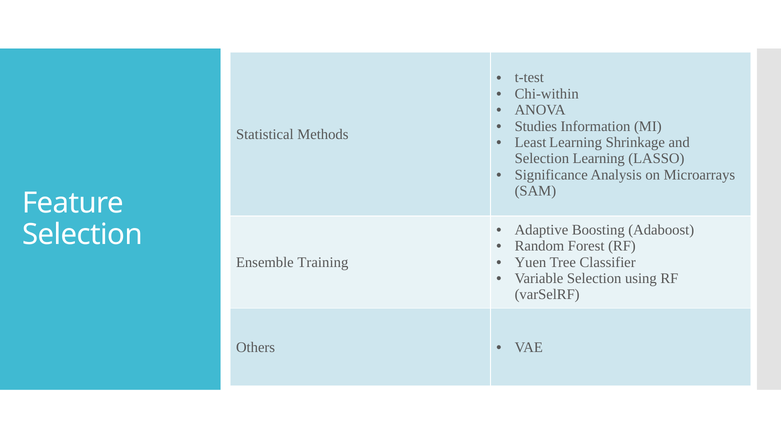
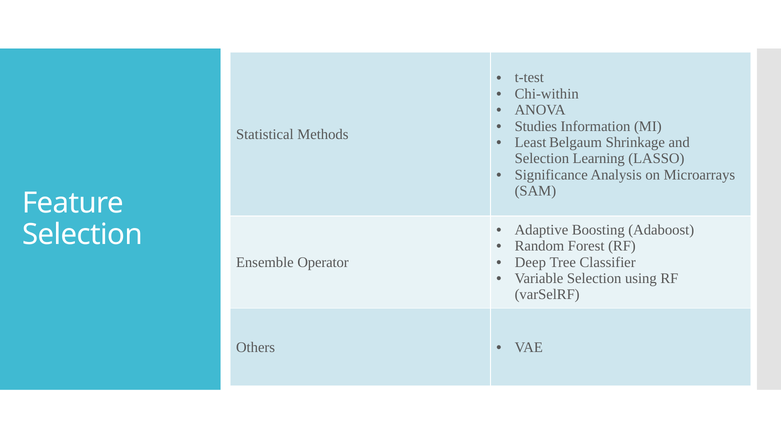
Least Learning: Learning -> Belgaum
Training: Training -> Operator
Yuen: Yuen -> Deep
